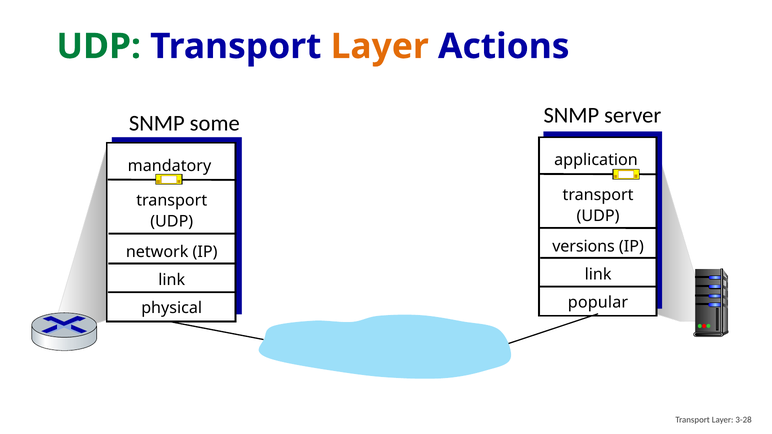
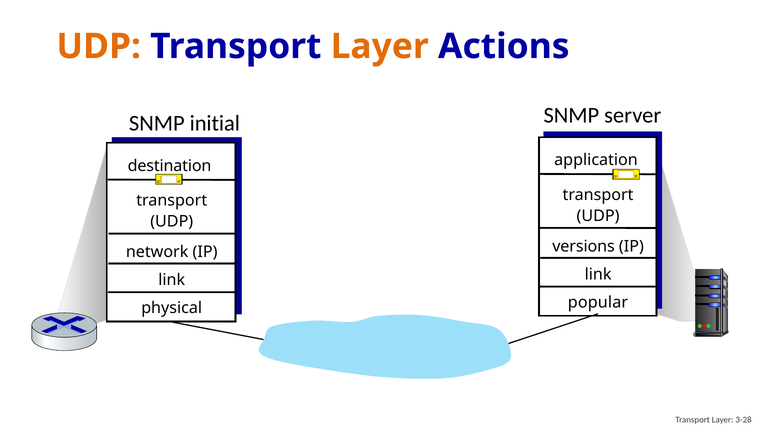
UDP at (99, 46) colour: green -> orange
some: some -> initial
mandatory: mandatory -> destination
